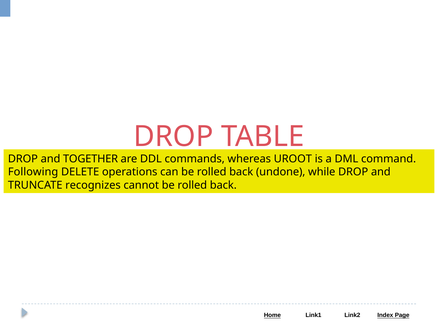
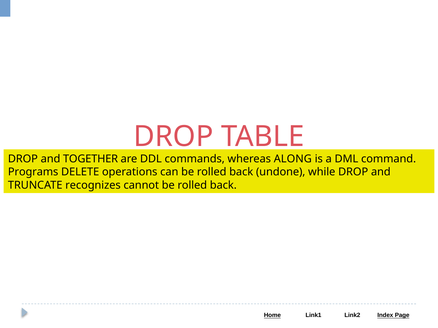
UROOT: UROOT -> ALONG
Following: Following -> Programs
